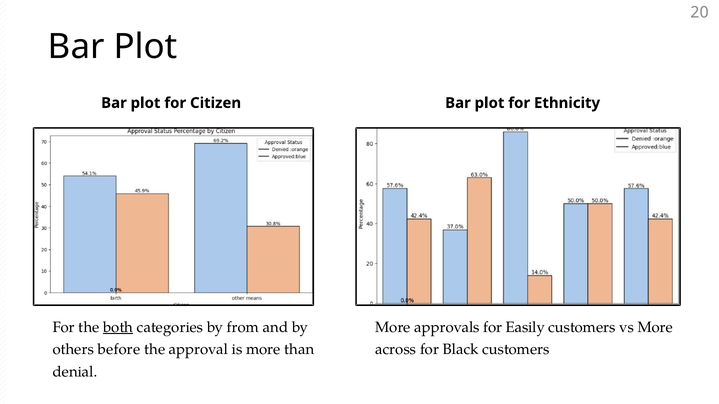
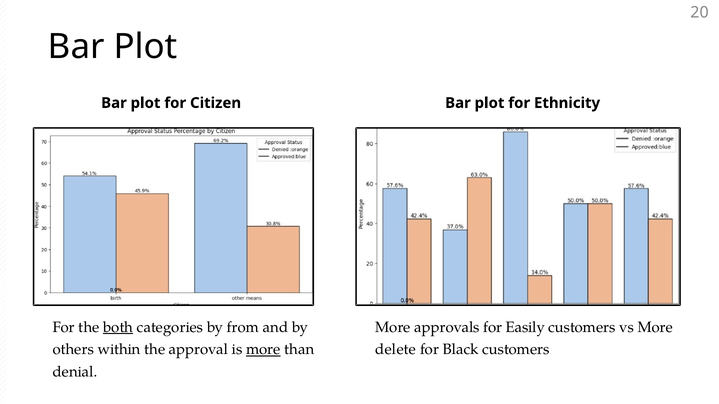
before: before -> within
more at (263, 350) underline: none -> present
across: across -> delete
